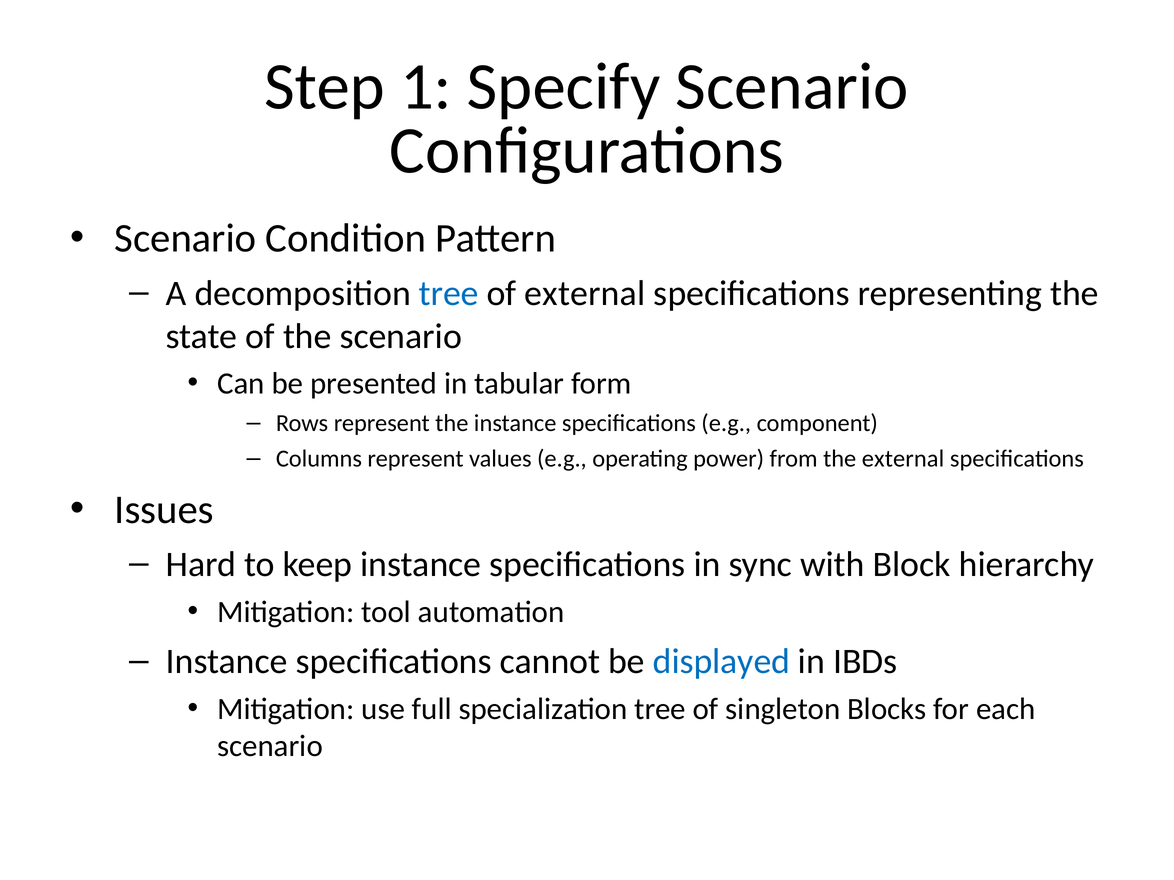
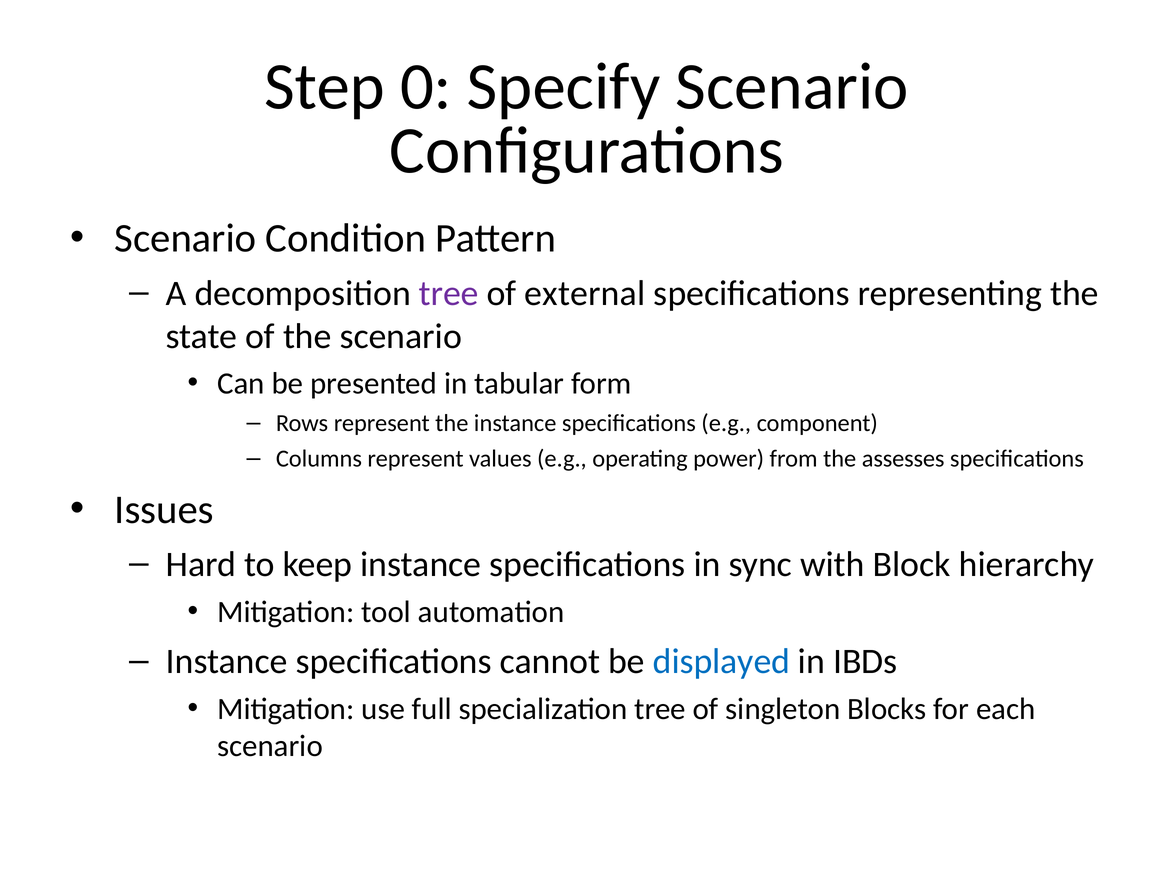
1: 1 -> 0
tree at (449, 293) colour: blue -> purple
the external: external -> assesses
